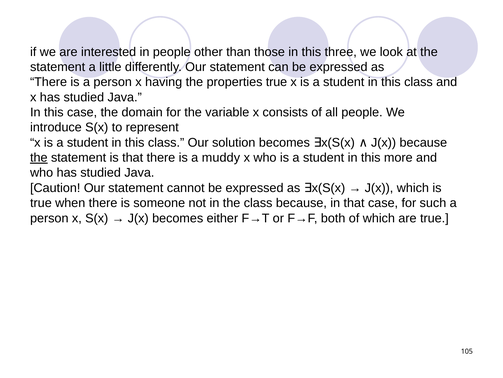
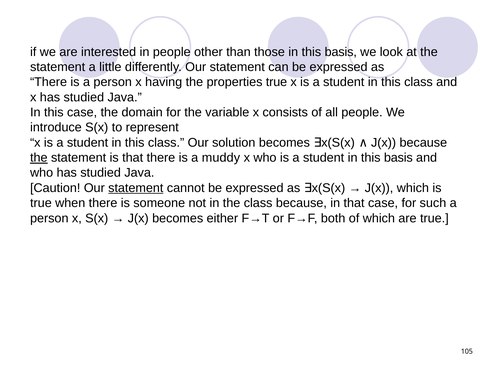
those in this three: three -> basis
student in this more: more -> basis
statement at (136, 188) underline: none -> present
